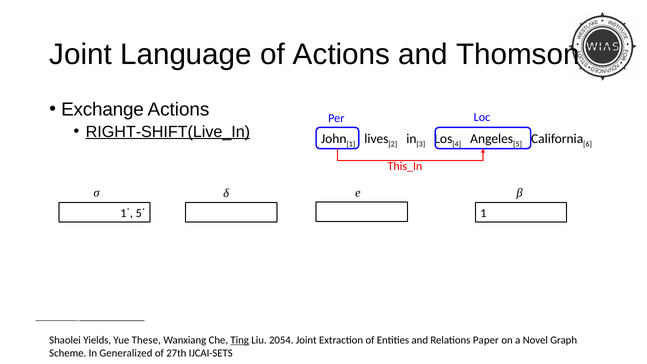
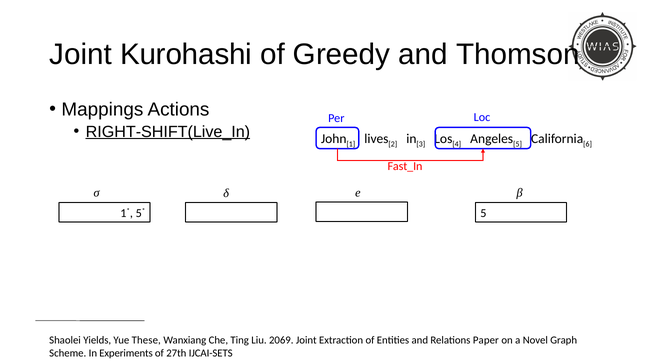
Language: Language -> Kurohashi
of Actions: Actions -> Greedy
Exchange: Exchange -> Mappings
This_In: This_In -> Fast_In
1 at (483, 213): 1 -> 5
Ting underline: present -> none
2054: 2054 -> 2069
Generalized: Generalized -> Experiments
